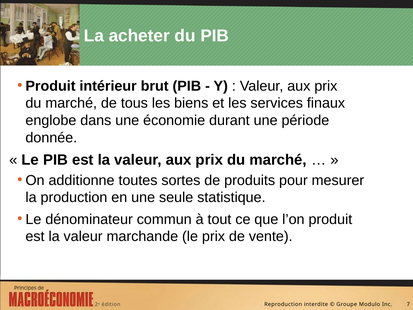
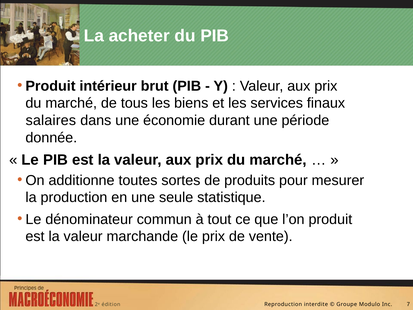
englobe: englobe -> salaires
